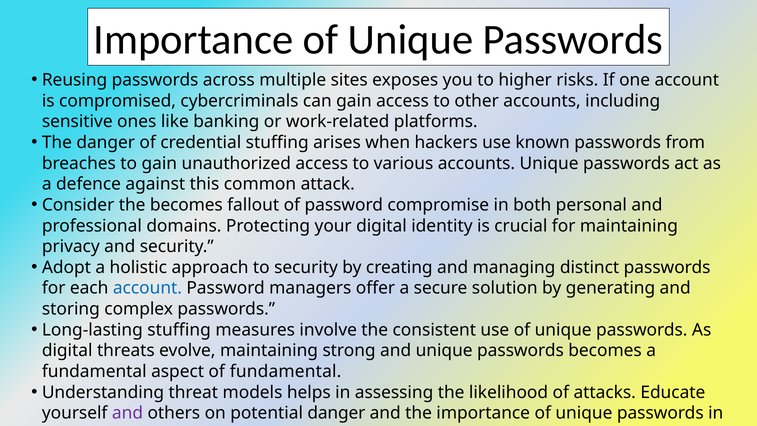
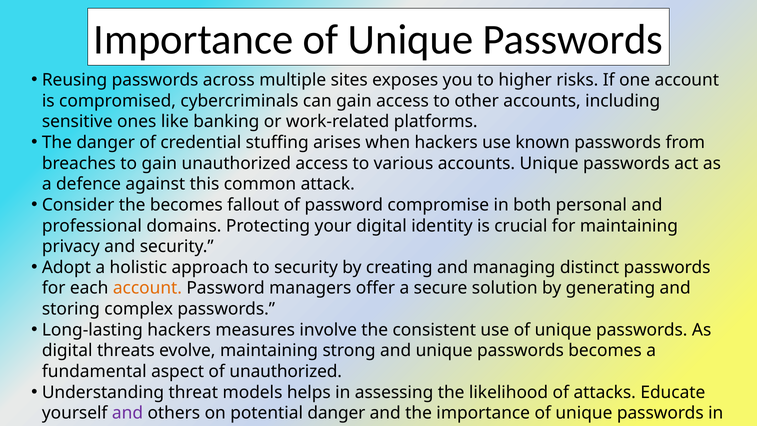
account at (147, 288) colour: blue -> orange
Long-lasting stuffing: stuffing -> hackers
of fundamental: fundamental -> unauthorized
